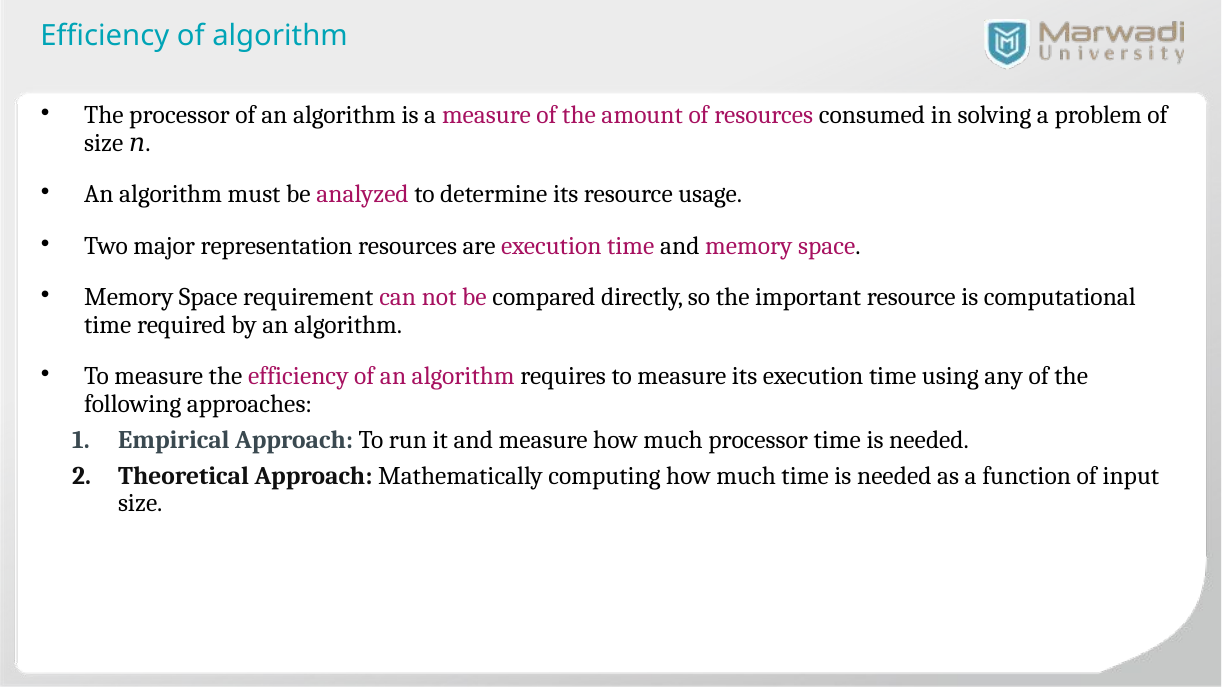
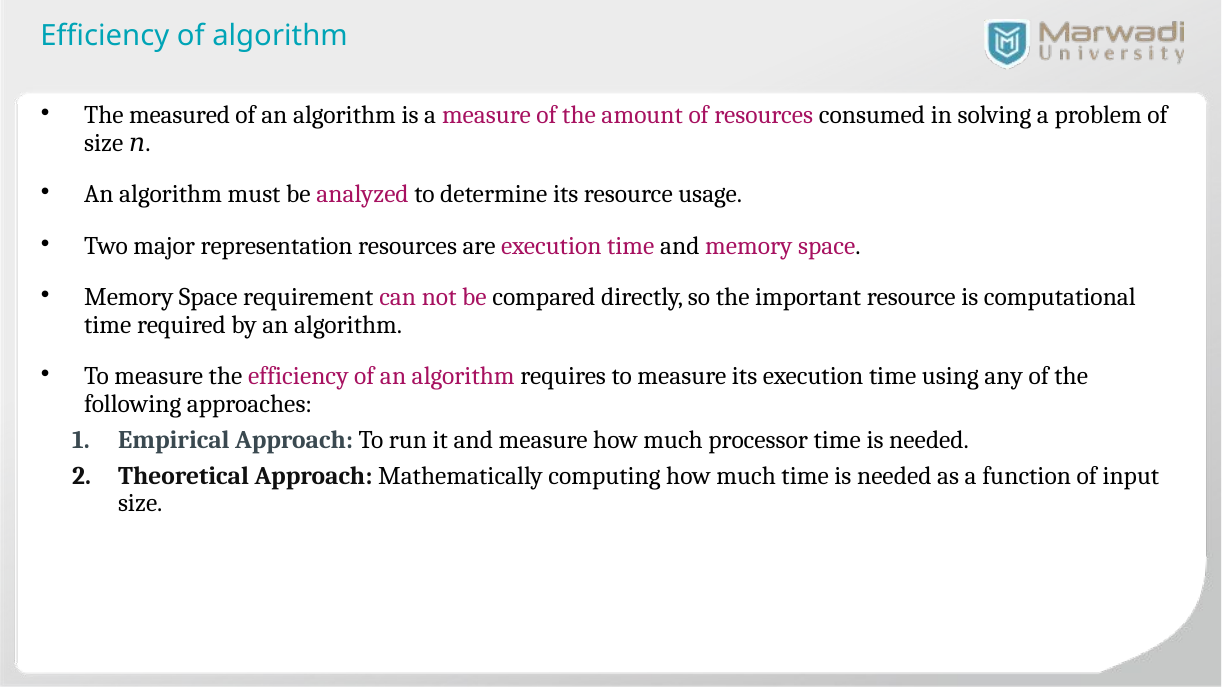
The processor: processor -> measured
